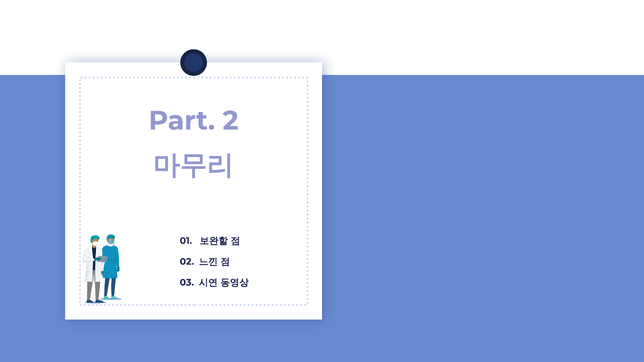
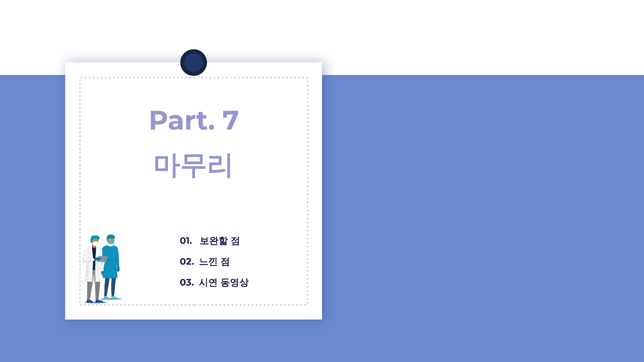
2: 2 -> 7
